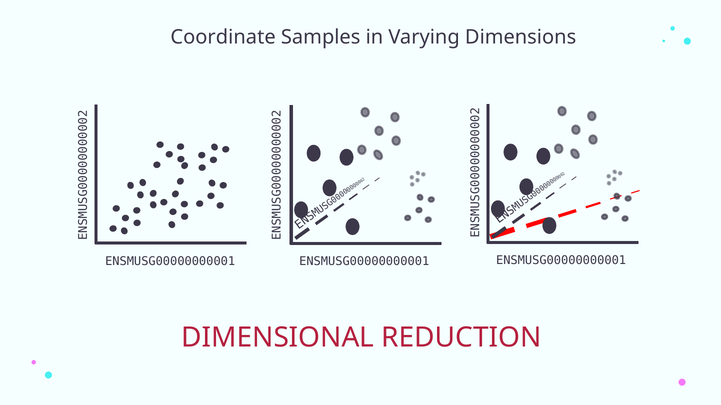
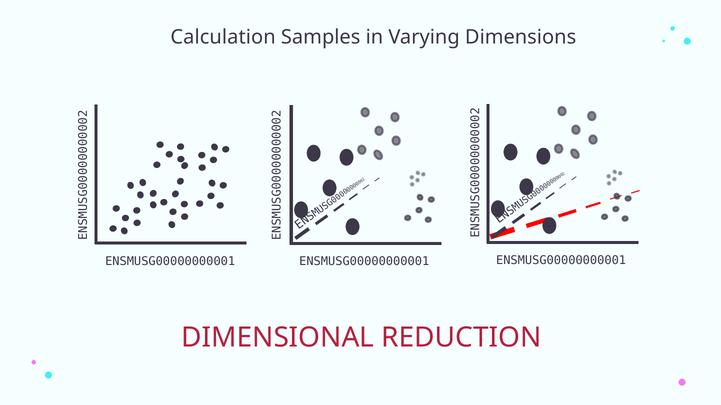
Coordinate: Coordinate -> Calculation
